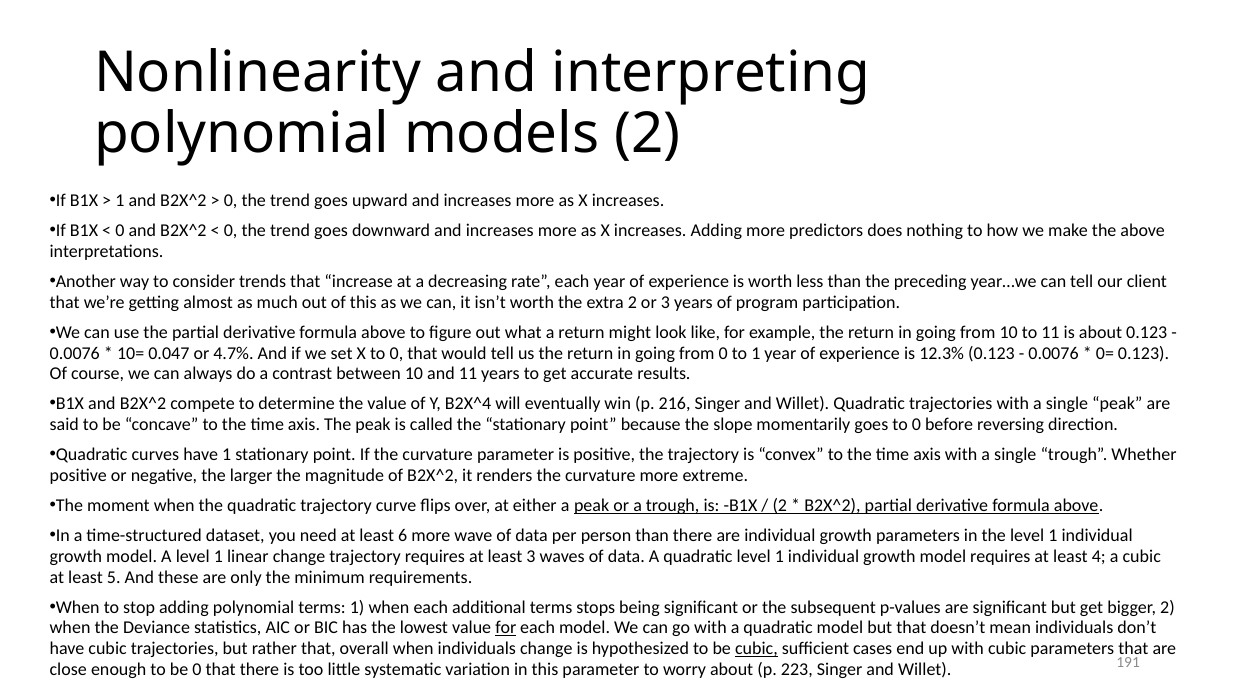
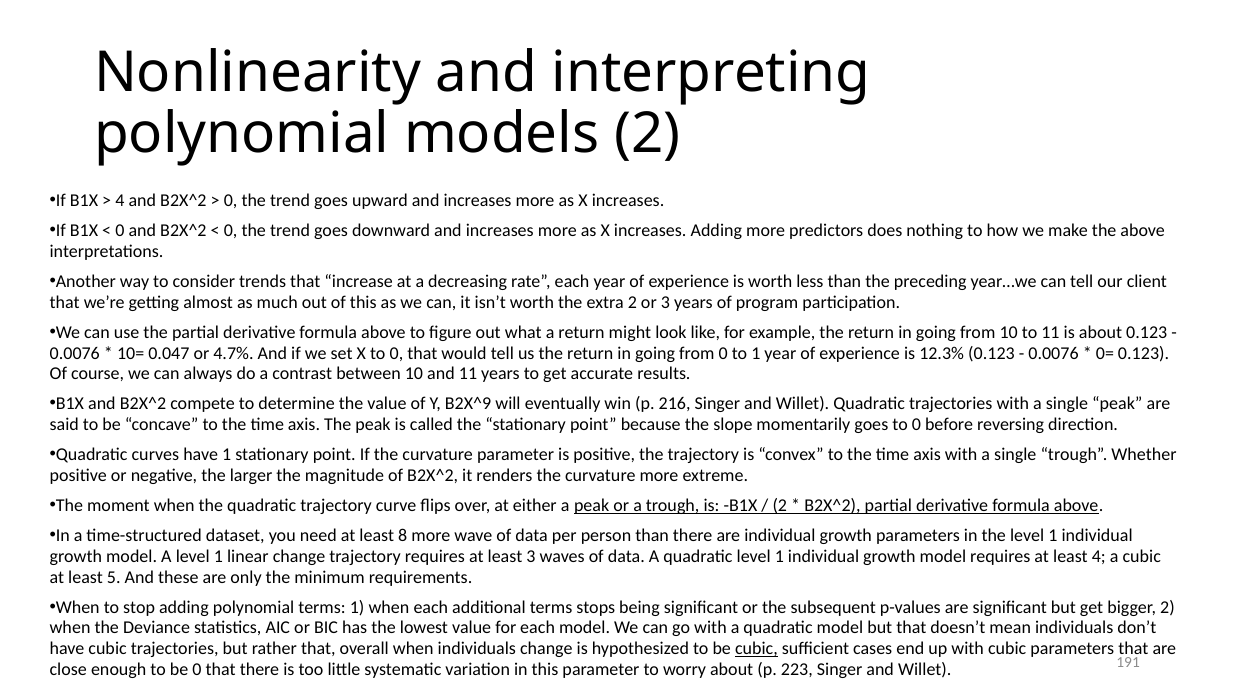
1 at (120, 201): 1 -> 4
B2X^4: B2X^4 -> B2X^9
6: 6 -> 8
for at (506, 628) underline: present -> none
